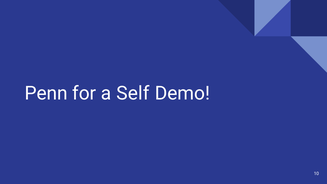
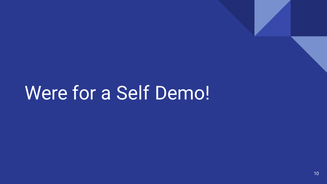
Penn: Penn -> Were
